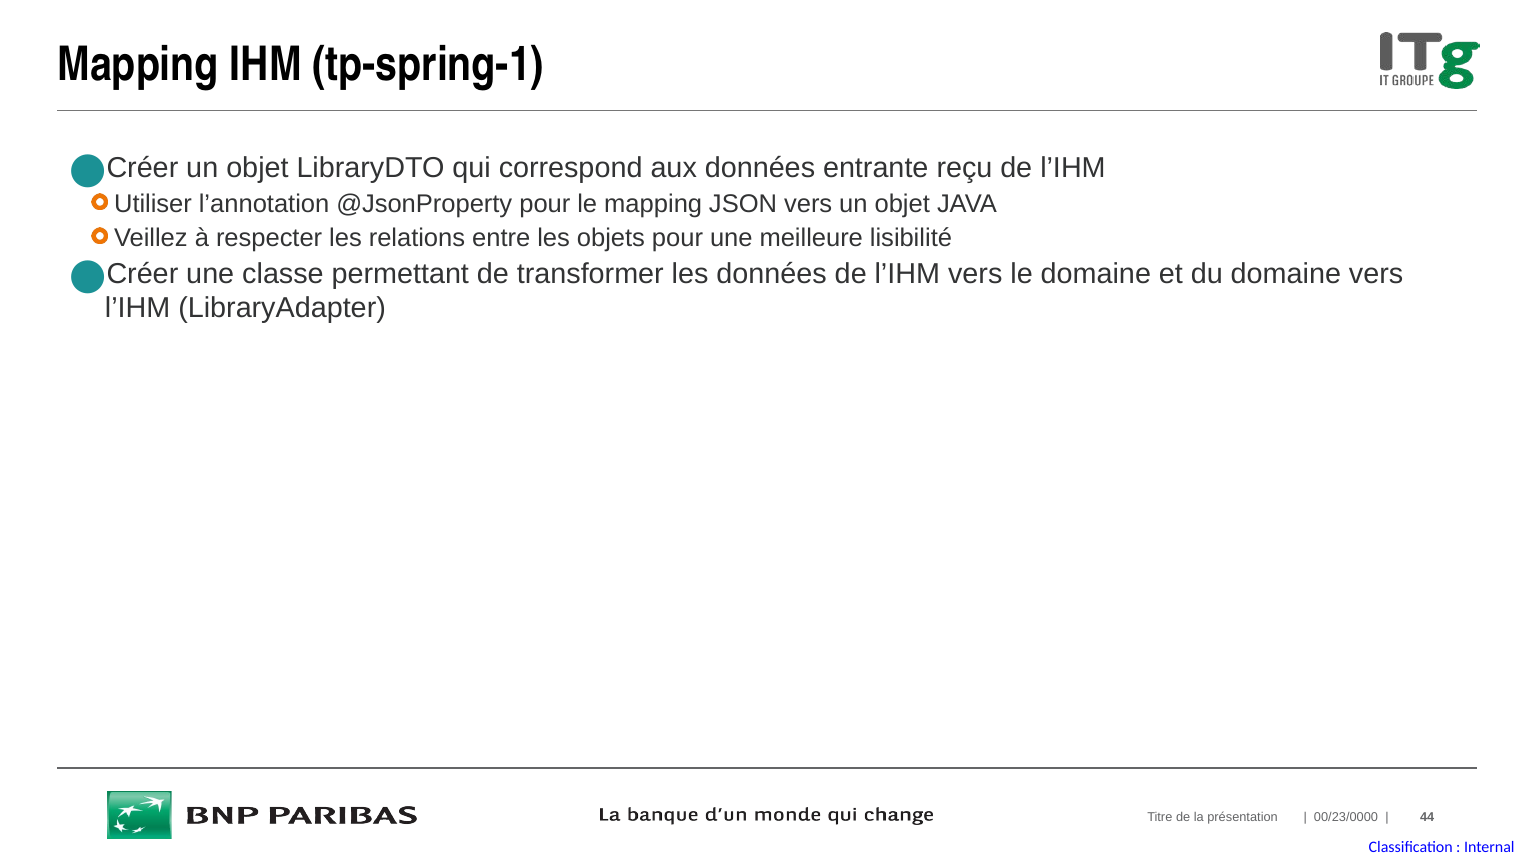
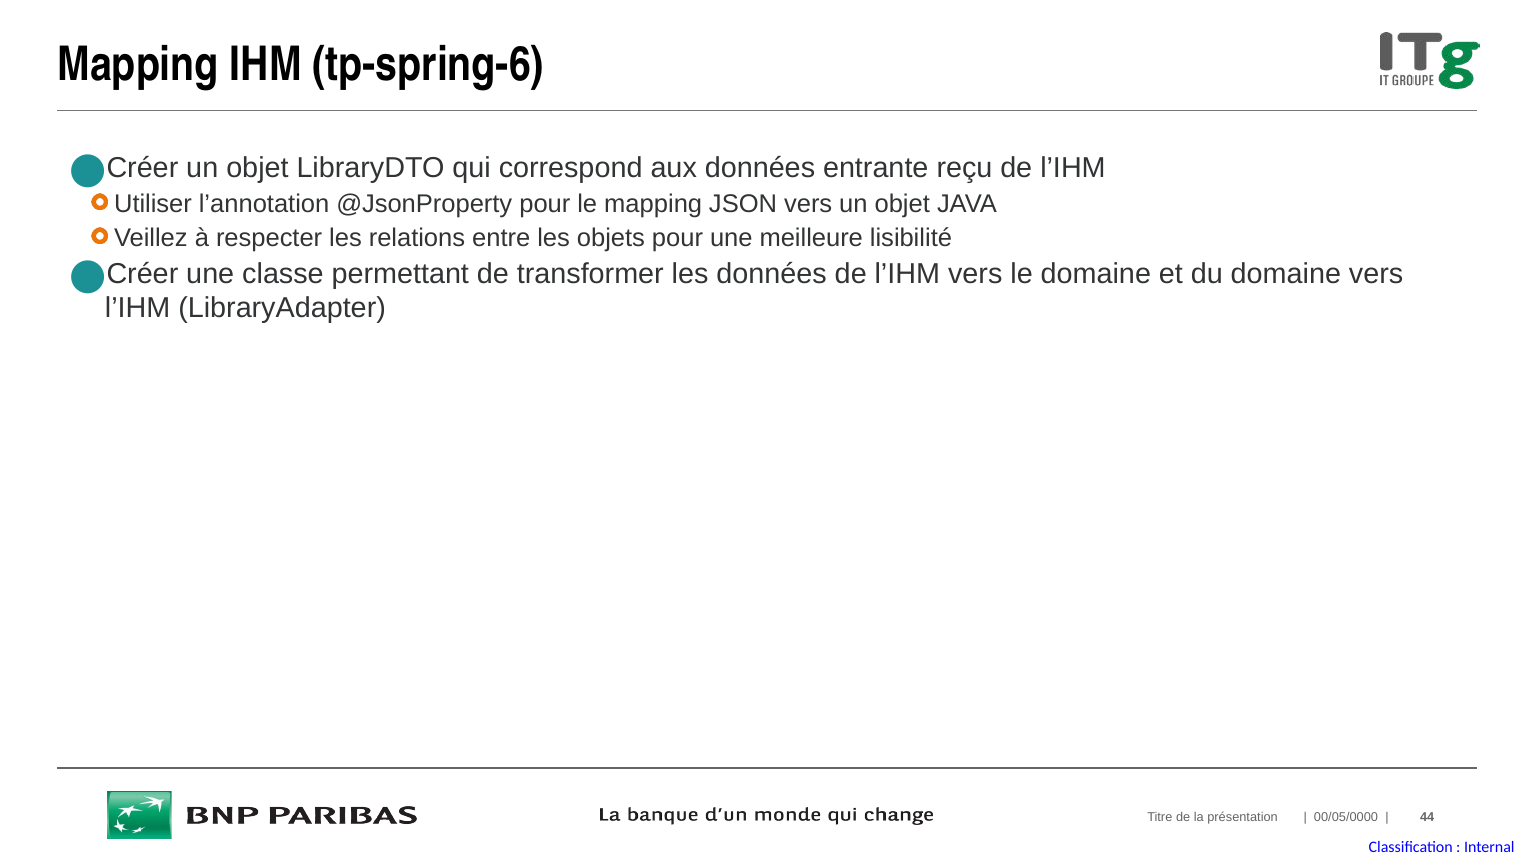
tp-spring-1: tp-spring-1 -> tp-spring-6
00/23/0000: 00/23/0000 -> 00/05/0000
